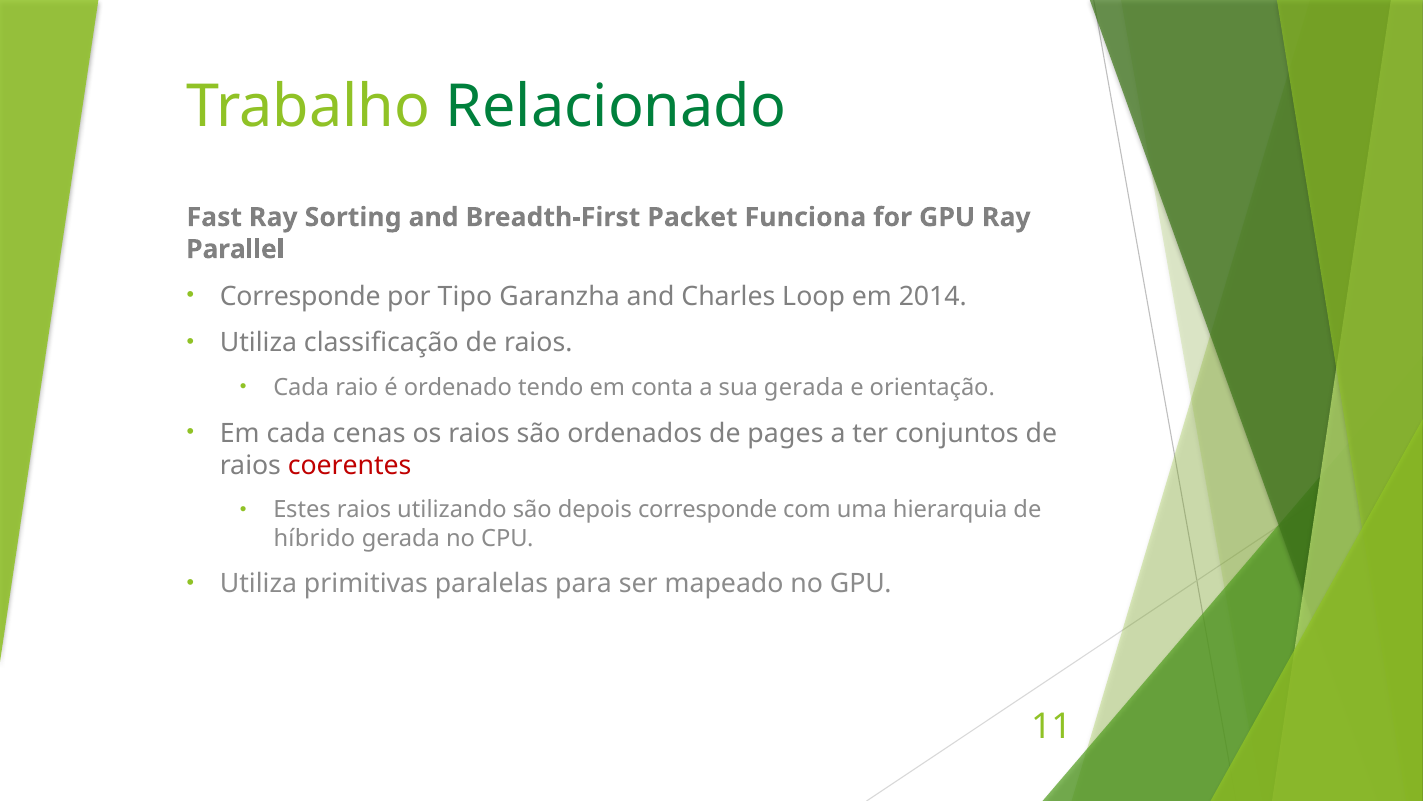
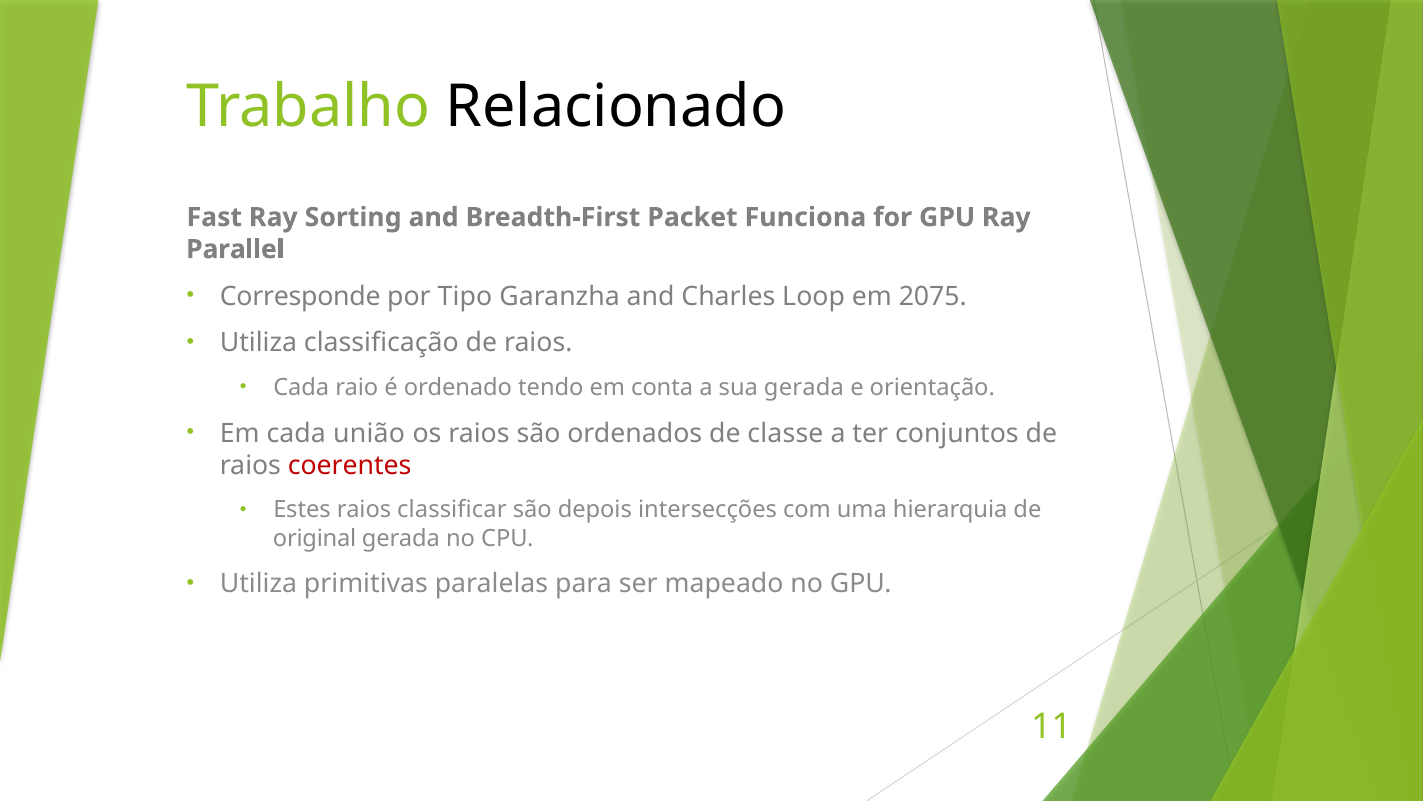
Relacionado colour: green -> black
2014: 2014 -> 2075
cenas: cenas -> união
pages: pages -> classe
utilizando: utilizando -> classificar
depois corresponde: corresponde -> intersecções
híbrido: híbrido -> original
